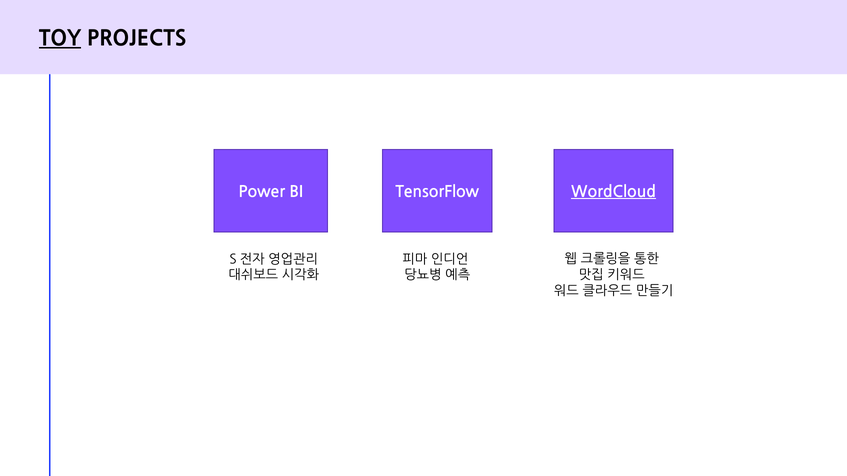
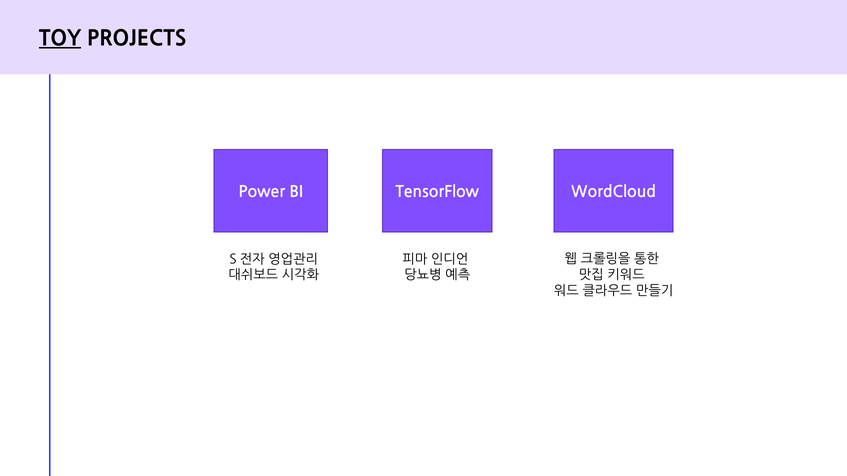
WordCloud underline: present -> none
